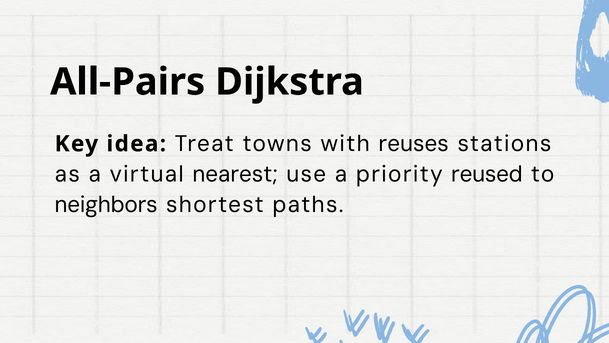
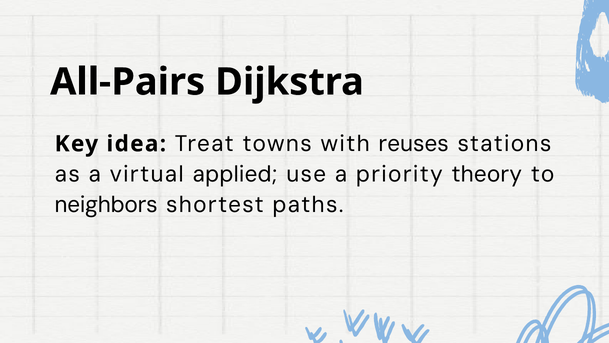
nearest: nearest -> applied
reused: reused -> theory
